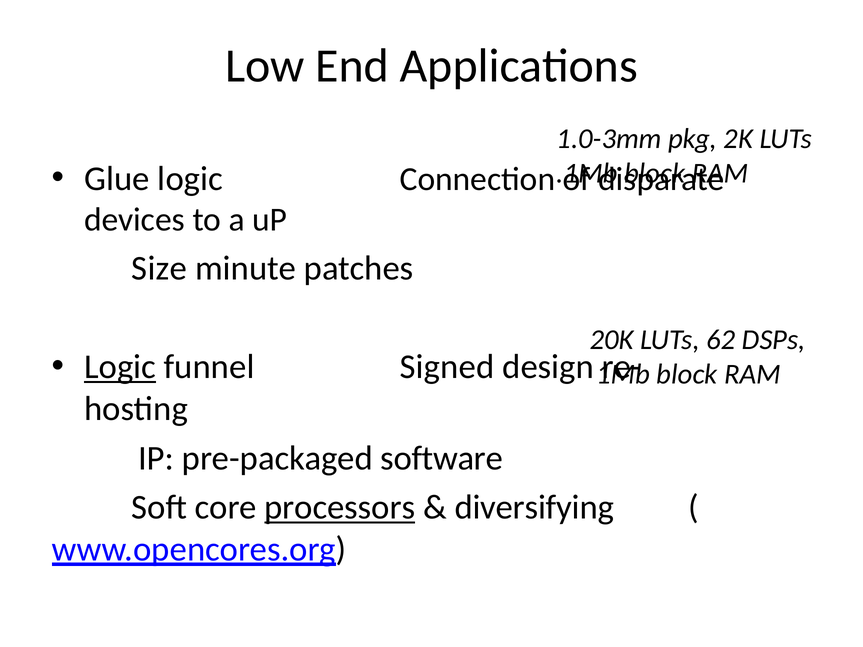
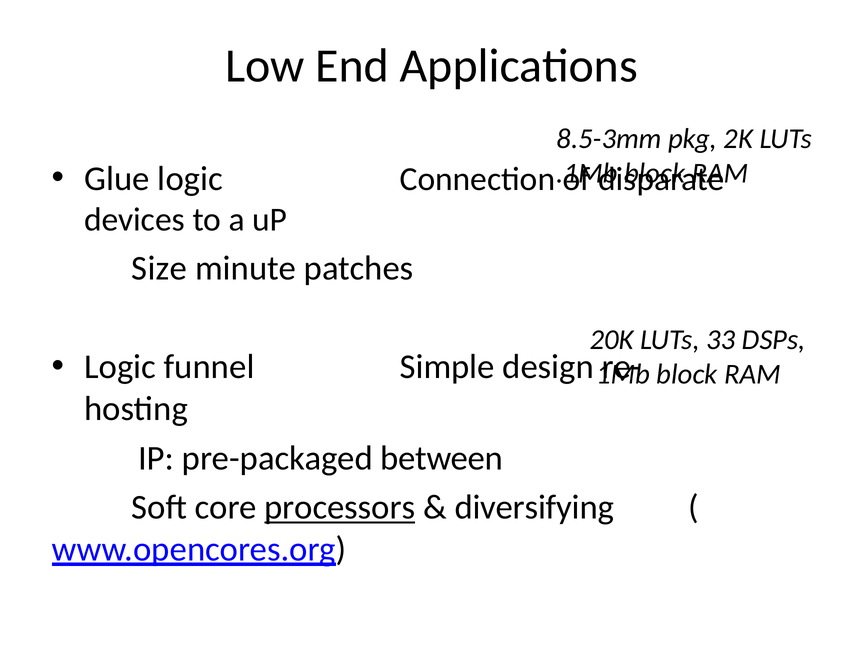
1.0-3mm: 1.0-3mm -> 8.5-3mm
62: 62 -> 33
Logic at (120, 367) underline: present -> none
Signed: Signed -> Simple
software: software -> between
